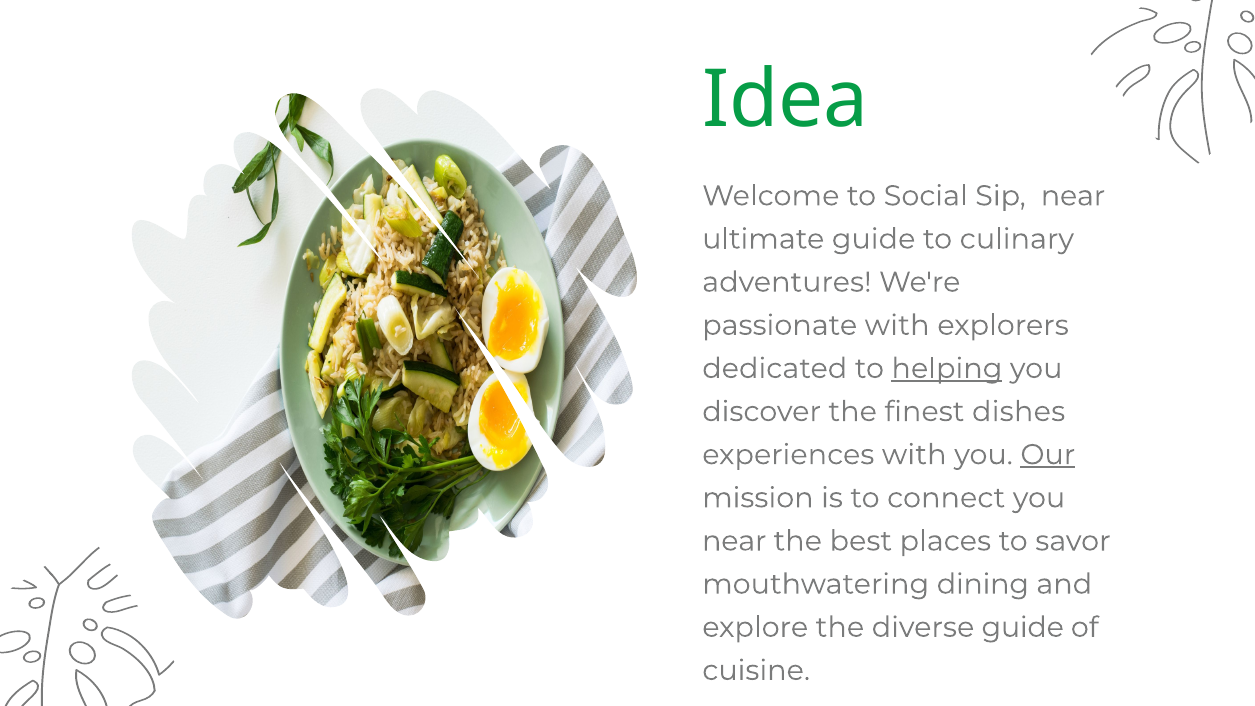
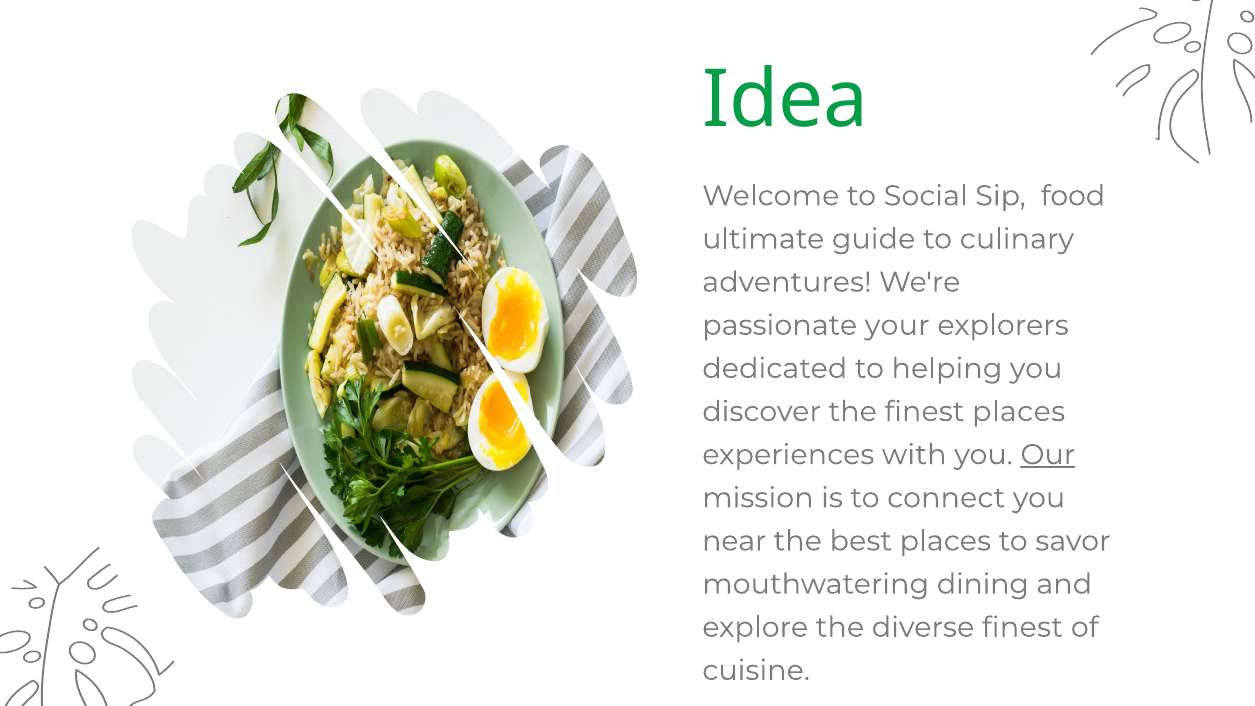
Sip near: near -> food
passionate with: with -> your
helping underline: present -> none
finest dishes: dishes -> places
diverse guide: guide -> finest
